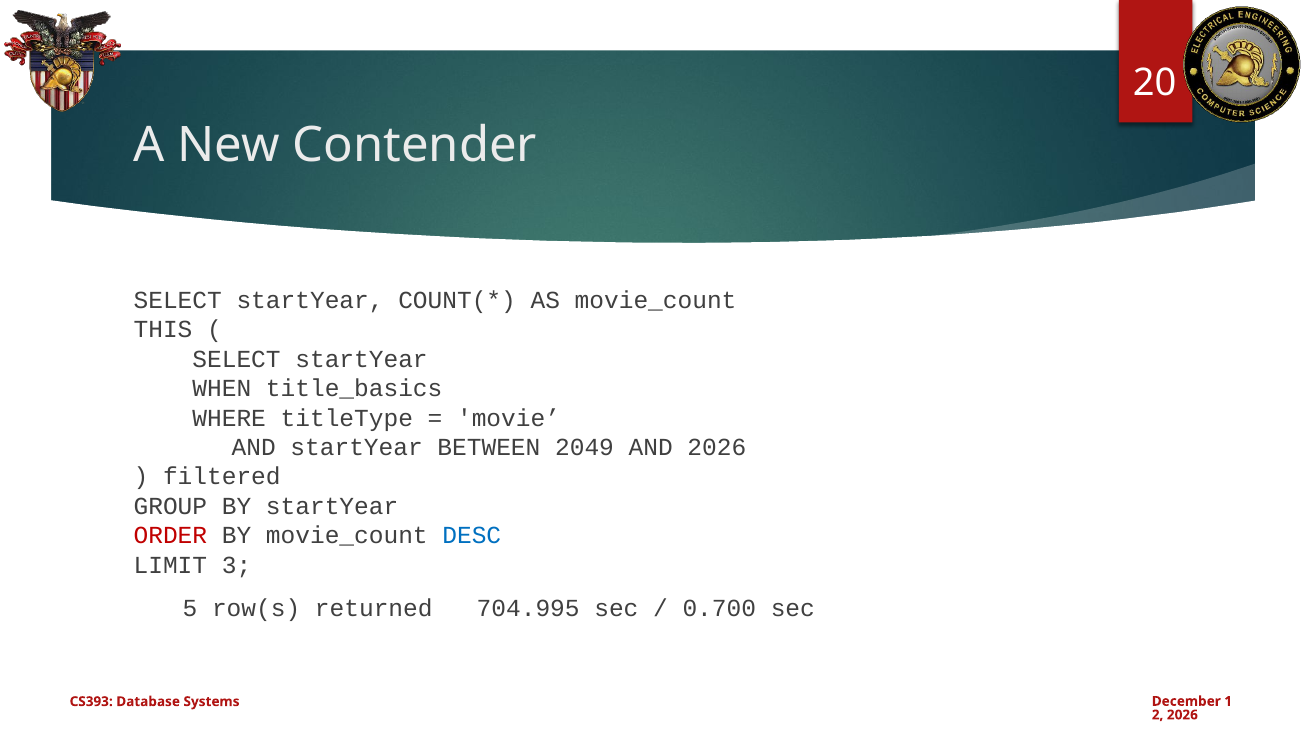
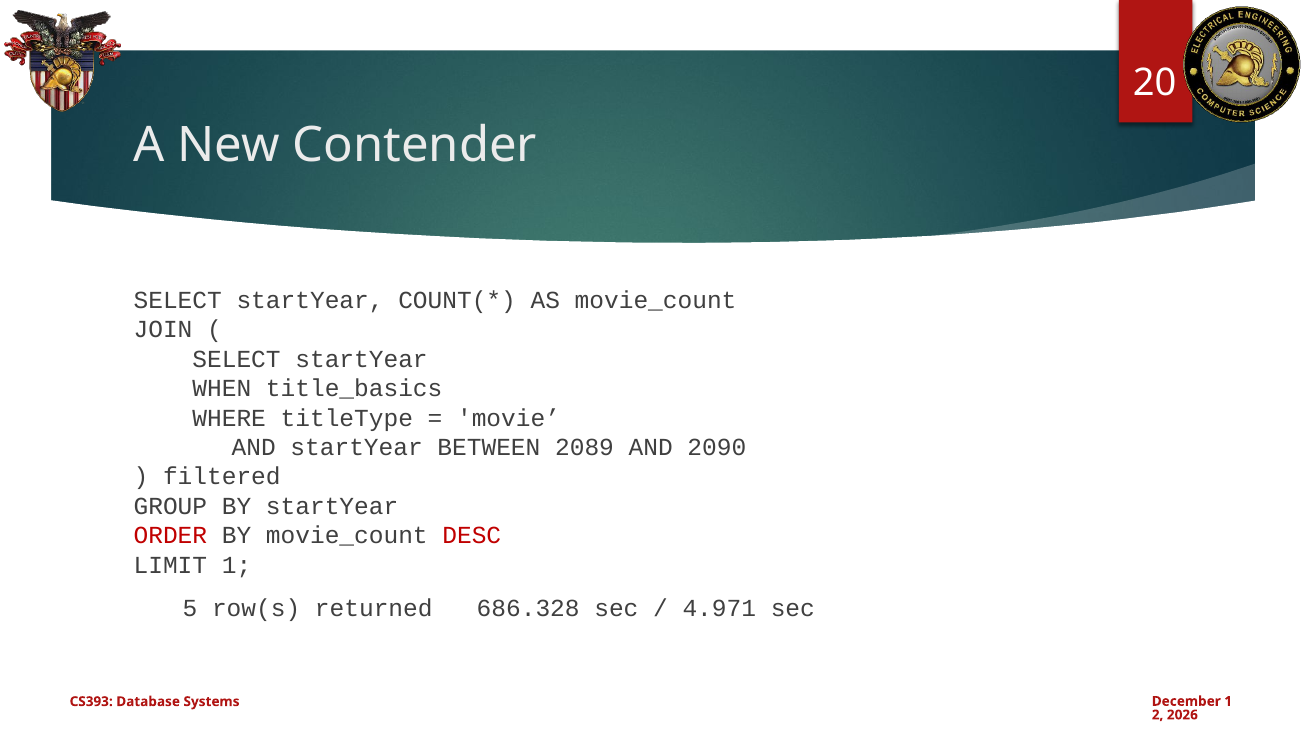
THIS: THIS -> JOIN
2049: 2049 -> 2089
AND 2026: 2026 -> 2090
DESC colour: blue -> red
LIMIT 3: 3 -> 1
704.995: 704.995 -> 686.328
0.700: 0.700 -> 4.971
